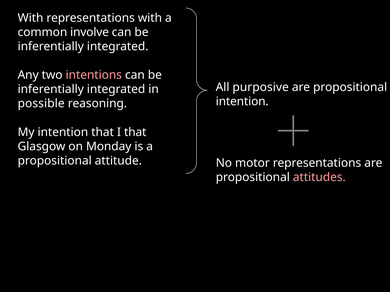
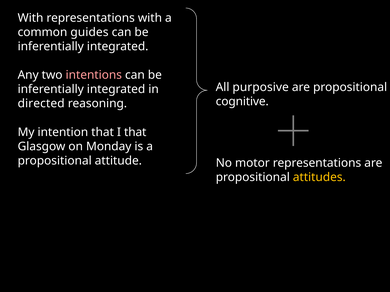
involve: involve -> guides
intention at (242, 102): intention -> cognitive
possible: possible -> directed
attitudes colour: pink -> yellow
